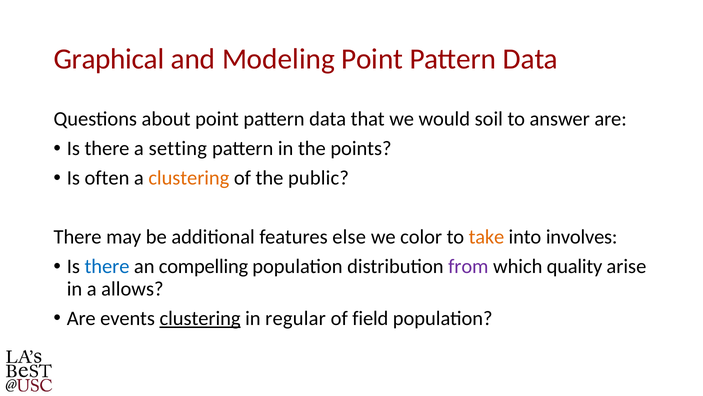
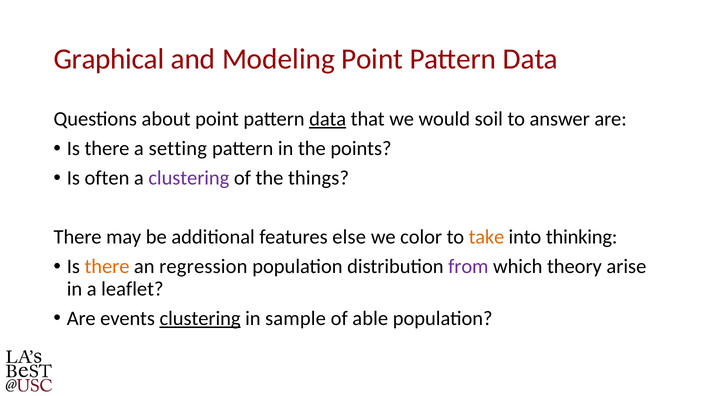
data at (328, 119) underline: none -> present
clustering at (189, 178) colour: orange -> purple
public: public -> things
involves: involves -> thinking
there at (107, 266) colour: blue -> orange
compelling: compelling -> regression
quality: quality -> theory
allows: allows -> leaflet
regular: regular -> sample
field: field -> able
